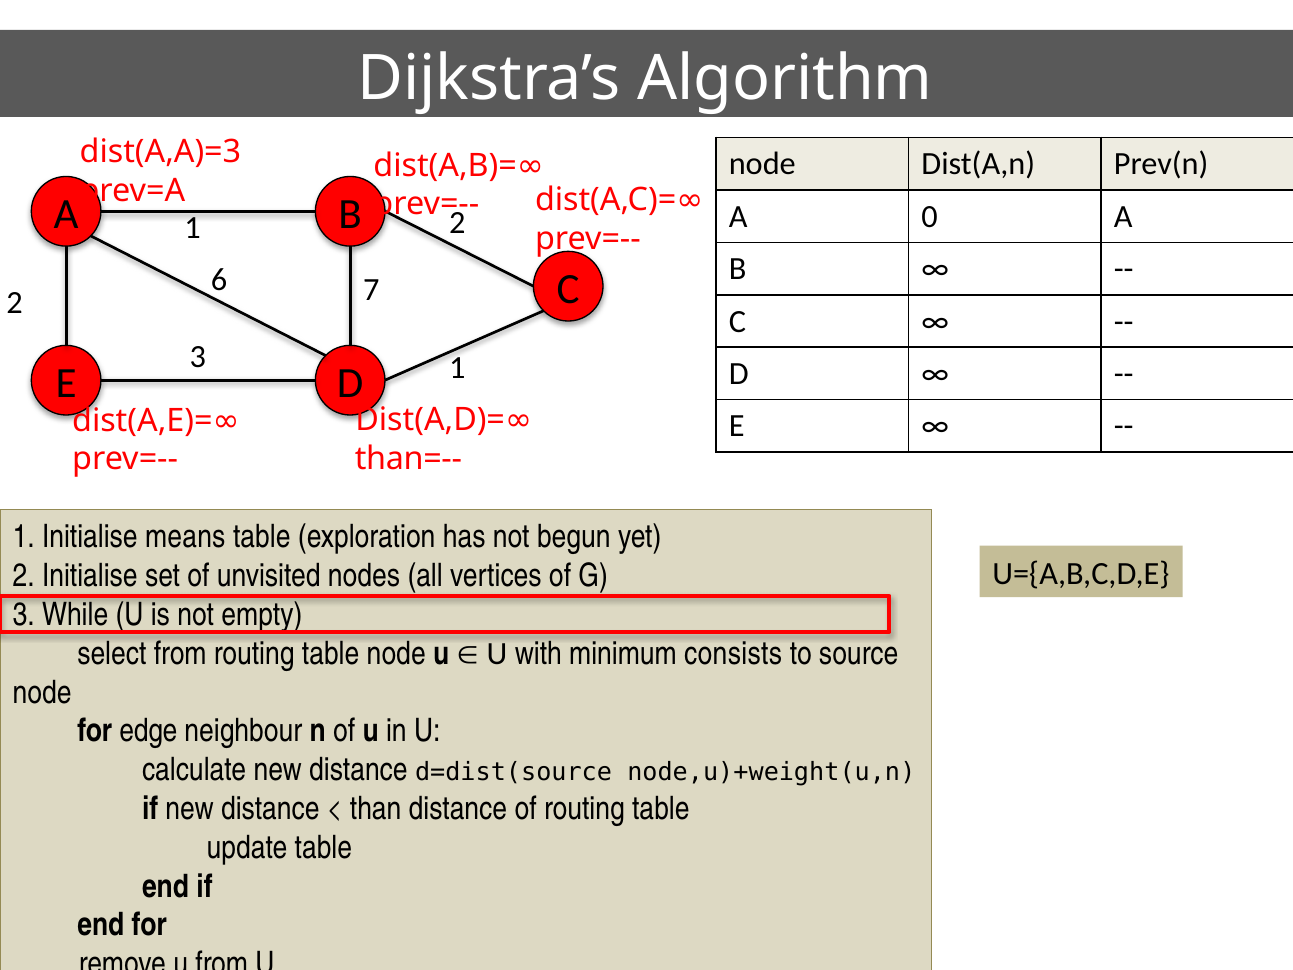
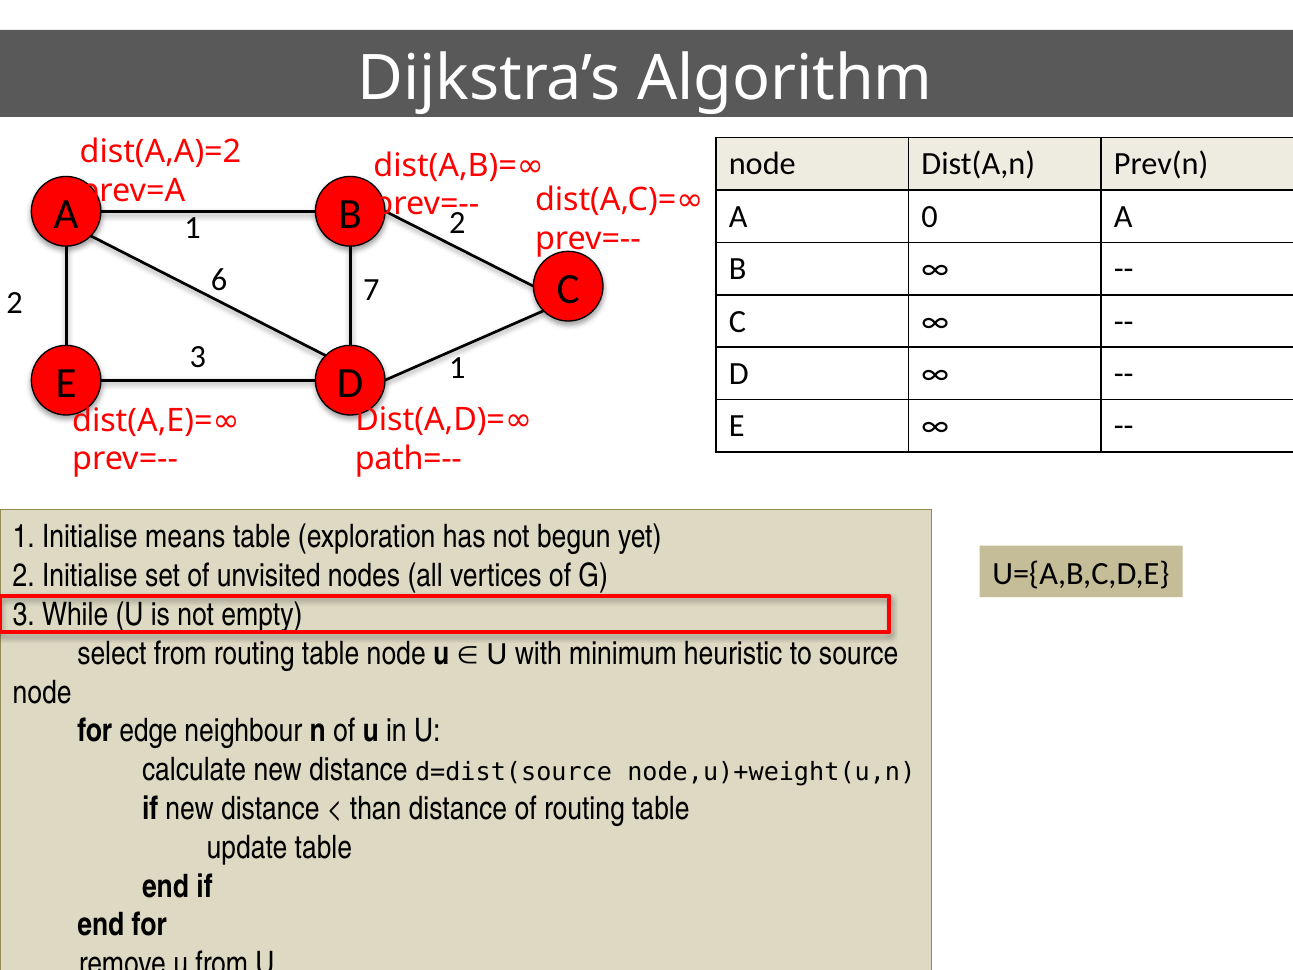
dist(A,A)=3: dist(A,A)=3 -> dist(A,A)=2
than=--: than=-- -> path=--
consists: consists -> heuristic
